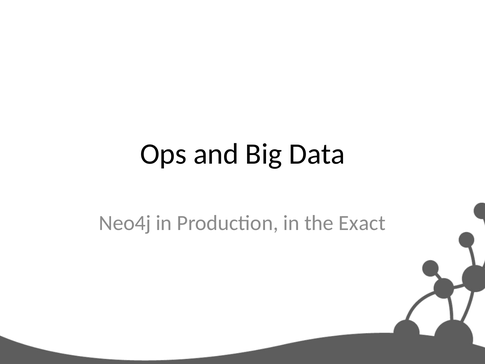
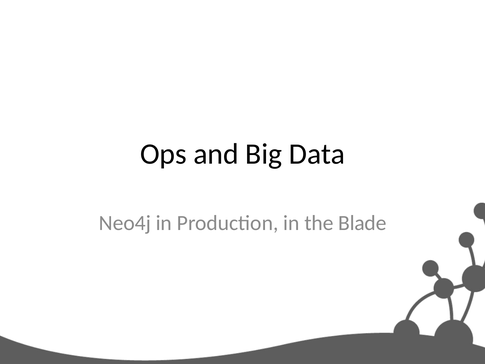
Exact: Exact -> Blade
